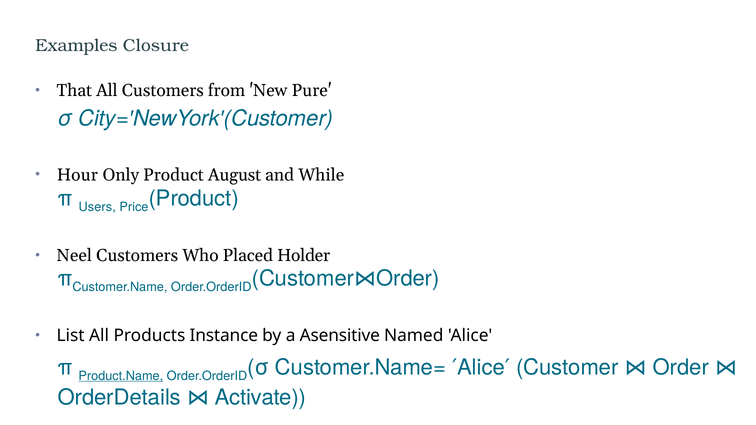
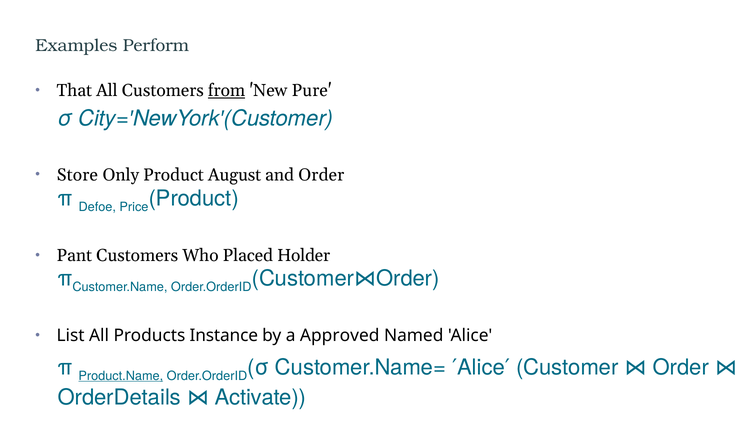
Closure: Closure -> Perform
from underline: none -> present
Hour: Hour -> Store
and While: While -> Order
Users: Users -> Defoe
Neel: Neel -> Pant
Asensitive: Asensitive -> Approved
